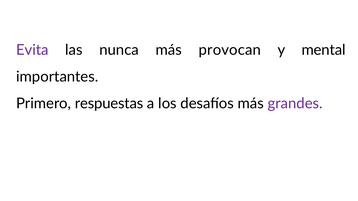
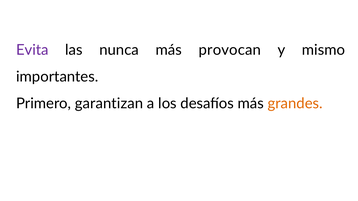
mental: mental -> mismo
respuestas: respuestas -> garantizan
grandes colour: purple -> orange
